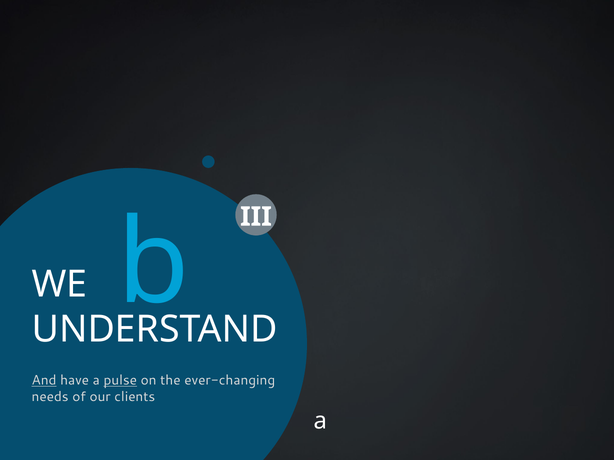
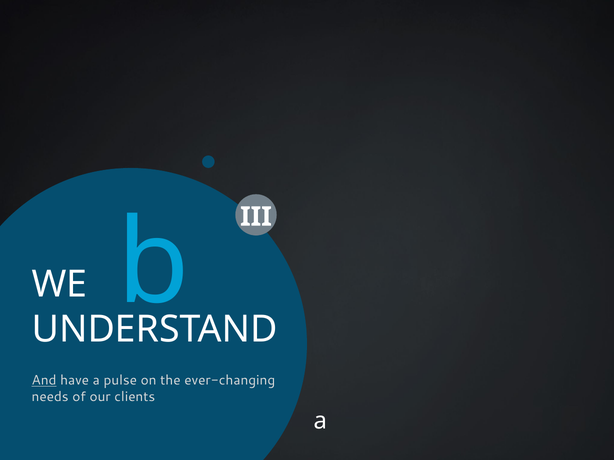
pulse underline: present -> none
